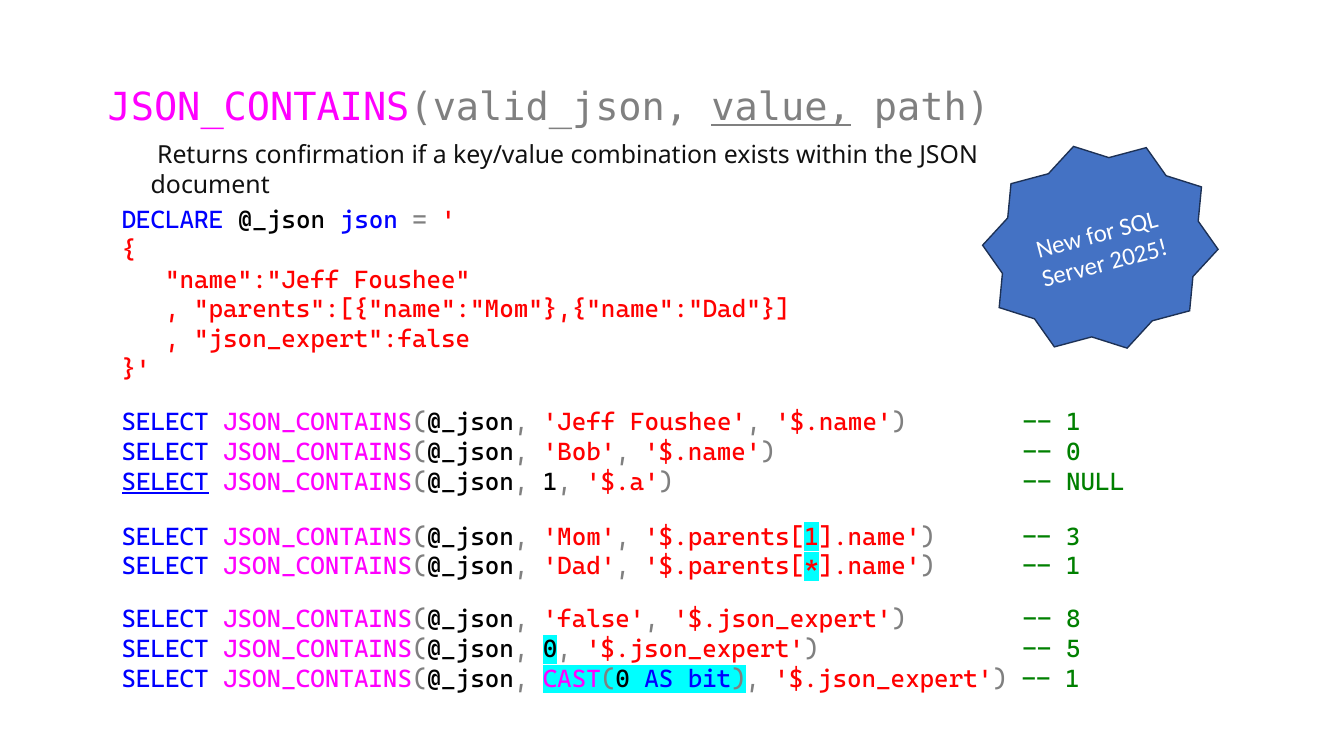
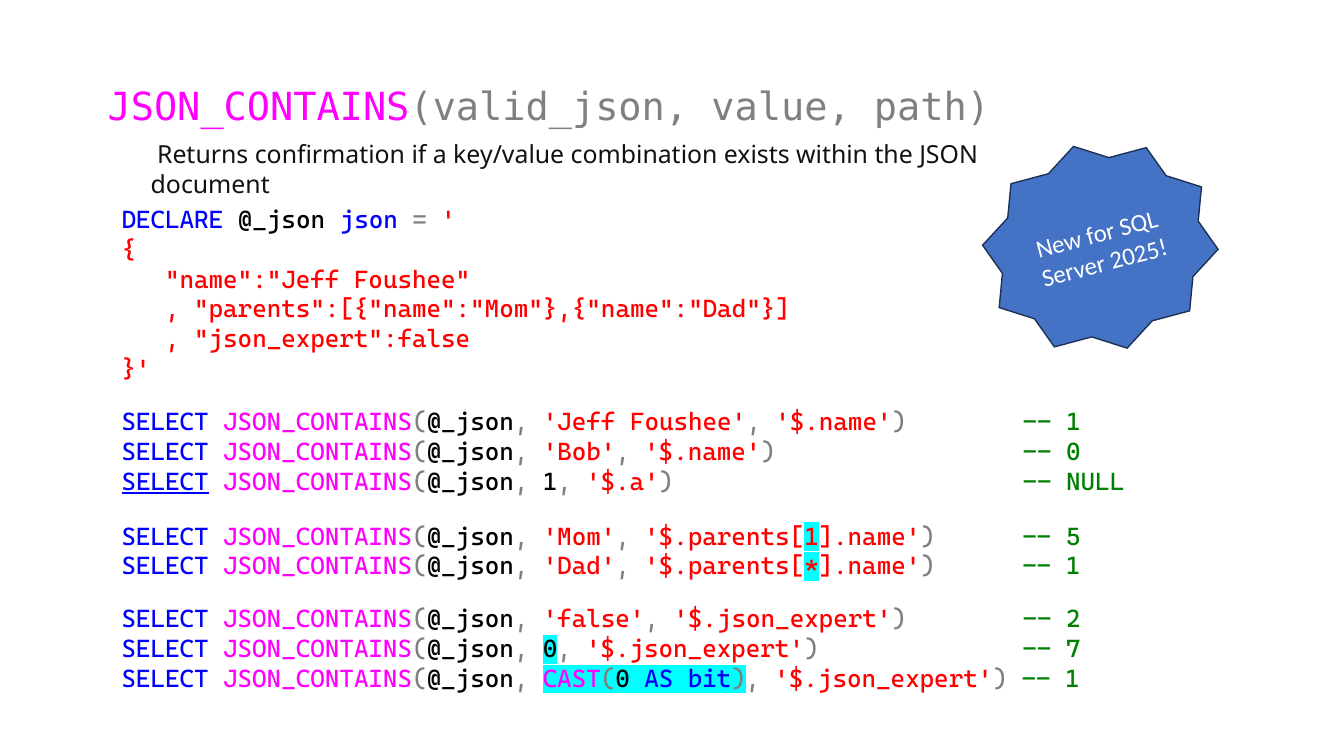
value underline: present -> none
3 at (1073, 536): 3 -> 5
8 at (1073, 619): 8 -> 2
5 at (1073, 649): 5 -> 7
